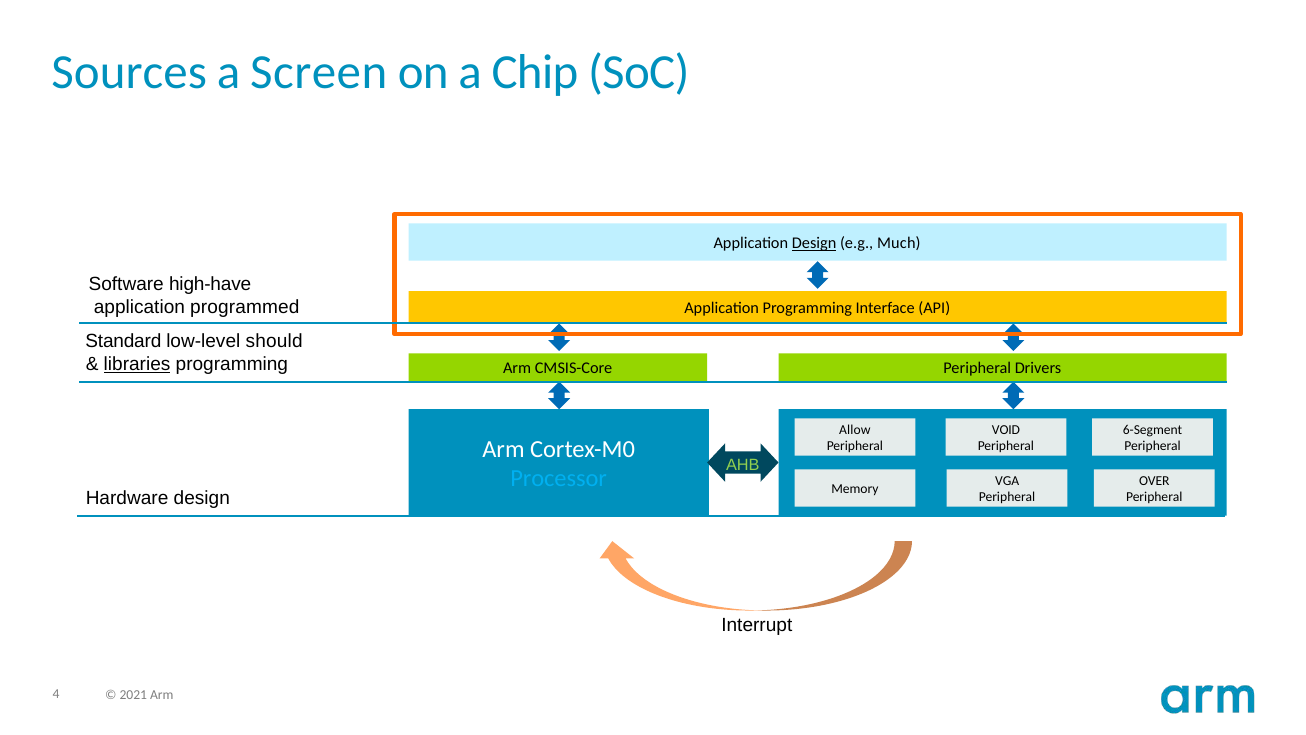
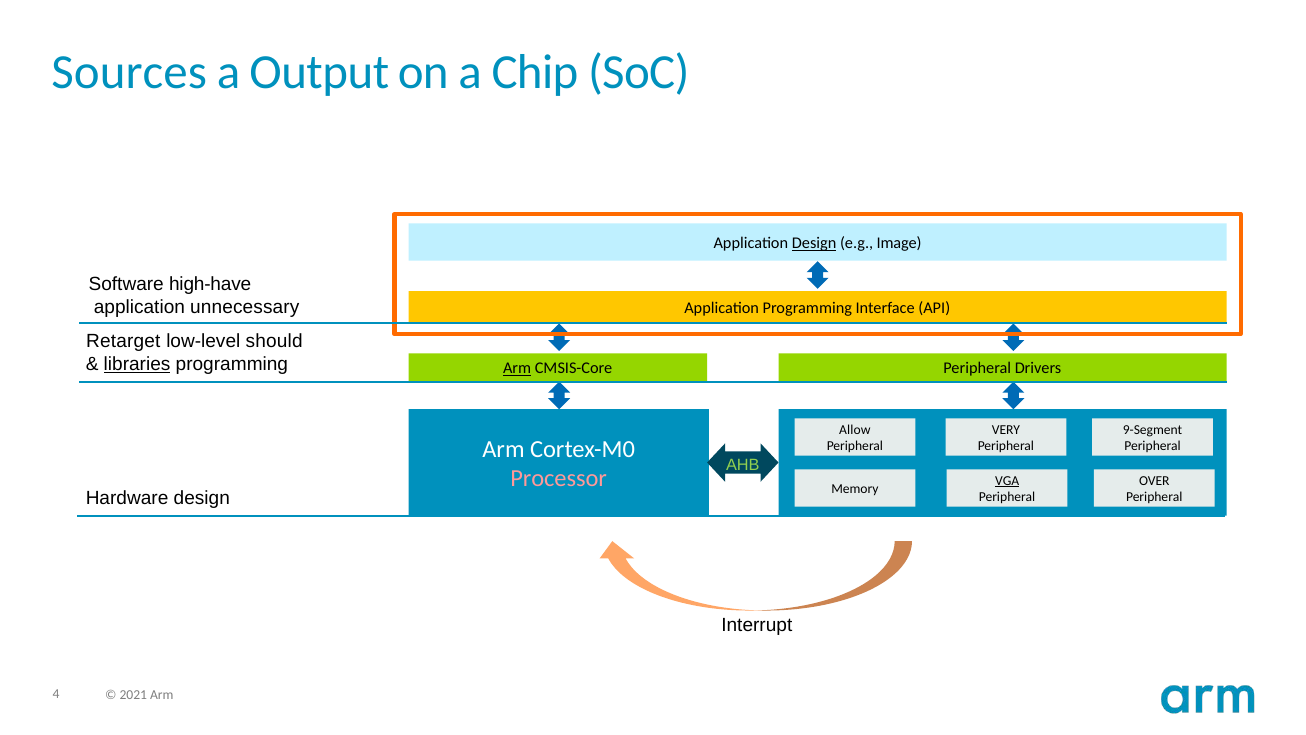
Screen: Screen -> Output
Much: Much -> Image
programmed: programmed -> unnecessary
Standard: Standard -> Retarget
Arm at (517, 368) underline: none -> present
VOID: VOID -> VERY
6-Segment: 6-Segment -> 9-Segment
Processor colour: light blue -> pink
VGA underline: none -> present
